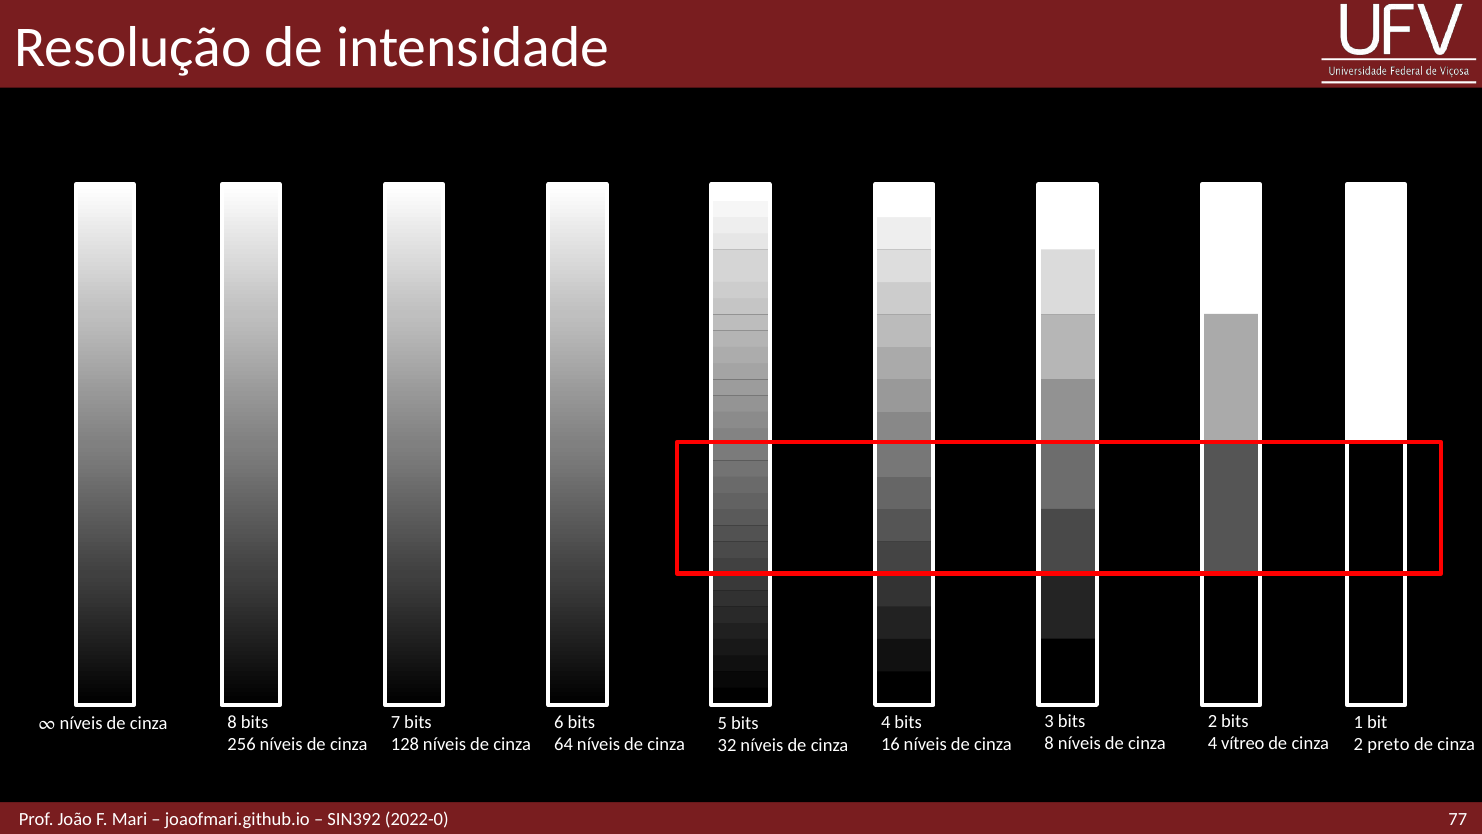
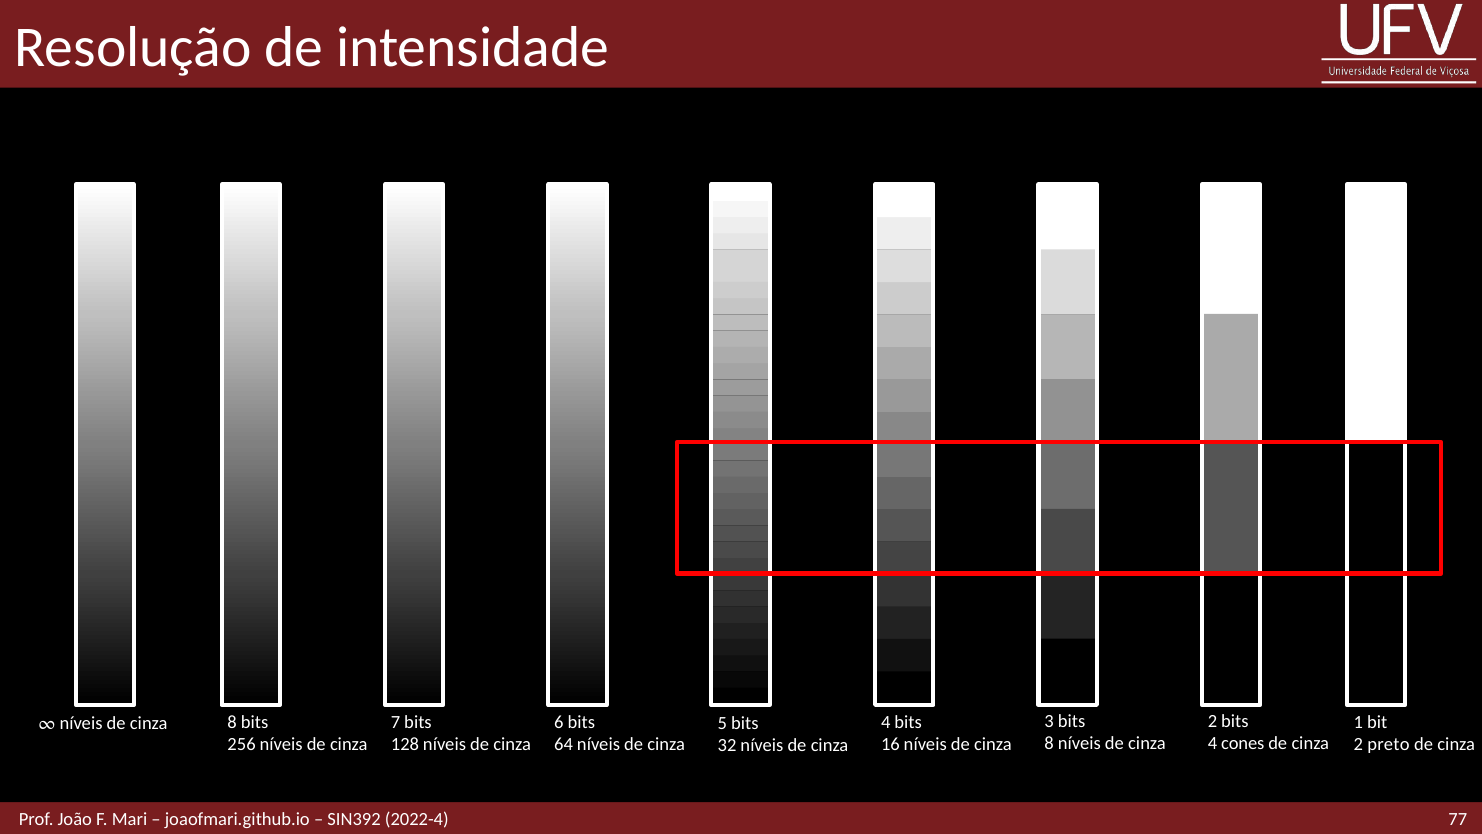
vítreo: vítreo -> cones
2022-0: 2022-0 -> 2022-4
